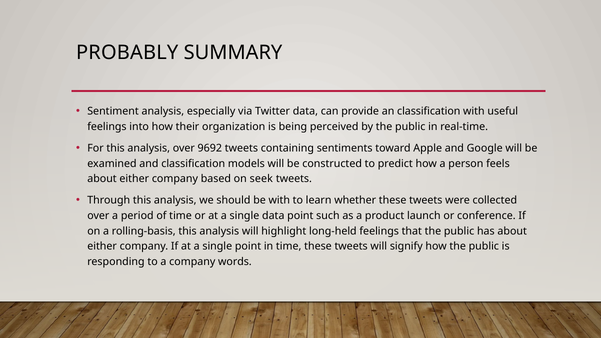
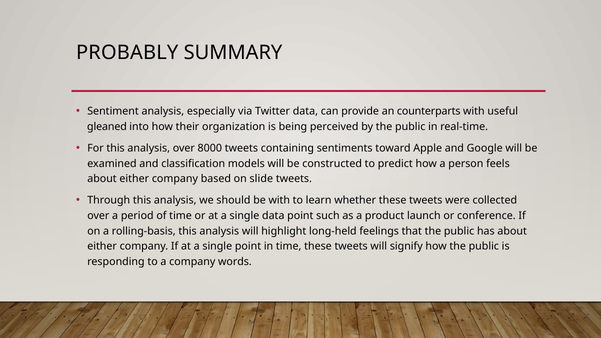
an classification: classification -> counterparts
feelings at (107, 127): feelings -> gleaned
9692: 9692 -> 8000
seek: seek -> slide
